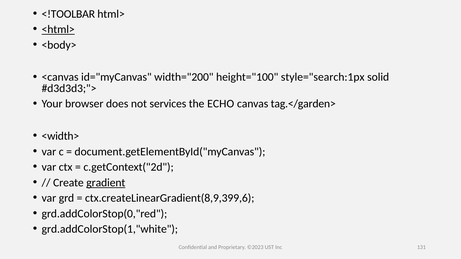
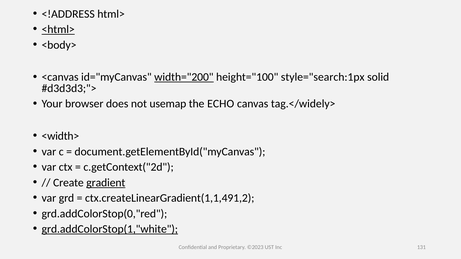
<!TOOLBAR: <!TOOLBAR -> <!ADDRESS
width="200 underline: none -> present
services: services -> usemap
tag.</garden>: tag.</garden> -> tag.</widely>
ctx.createLinearGradient(8,9,399,6: ctx.createLinearGradient(8,9,399,6 -> ctx.createLinearGradient(1,1,491,2
grd.addColorStop(1,"white underline: none -> present
